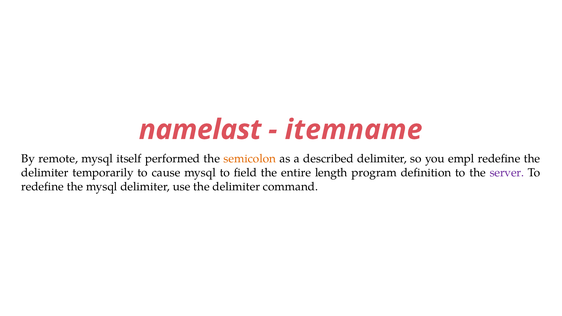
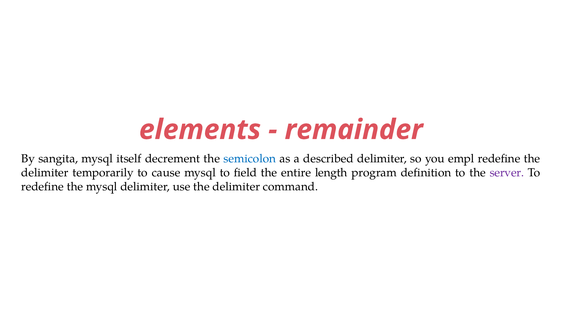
namelast: namelast -> elements
itemname: itemname -> remainder
remote: remote -> sangita
performed: performed -> decrement
semicolon colour: orange -> blue
